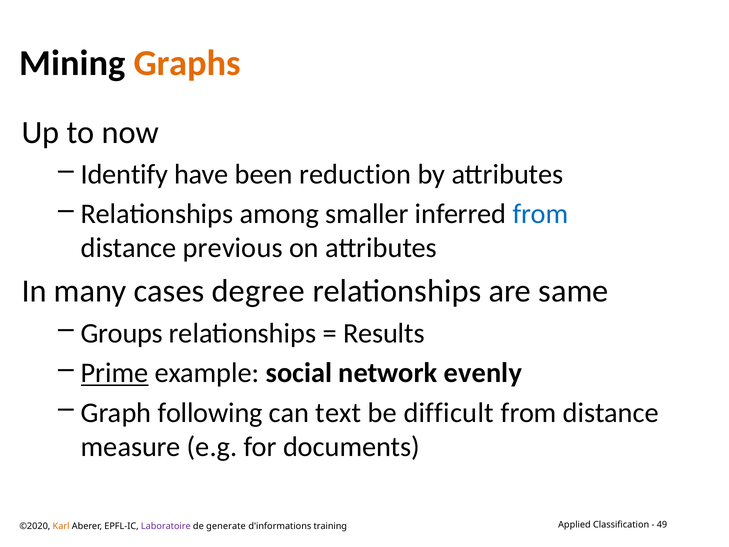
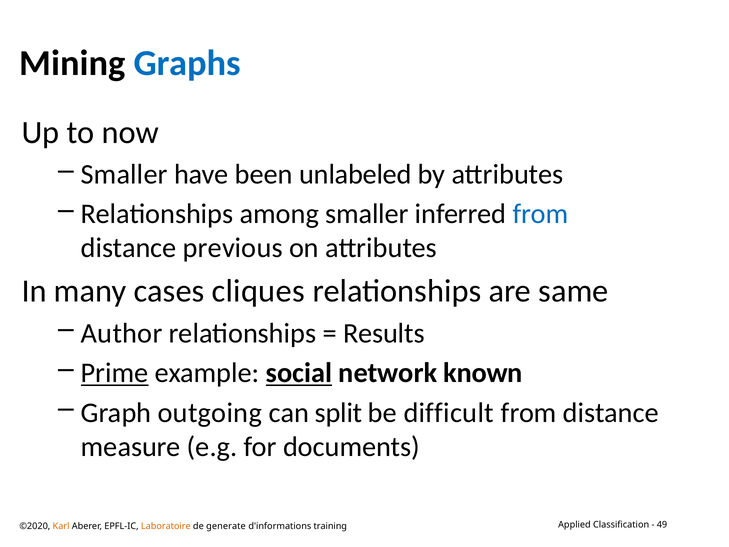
Graphs colour: orange -> blue
Identify at (124, 174): Identify -> Smaller
reduction: reduction -> unlabeled
degree: degree -> cliques
Groups: Groups -> Author
social underline: none -> present
evenly: evenly -> known
following: following -> outgoing
text: text -> split
Laboratoire colour: purple -> orange
